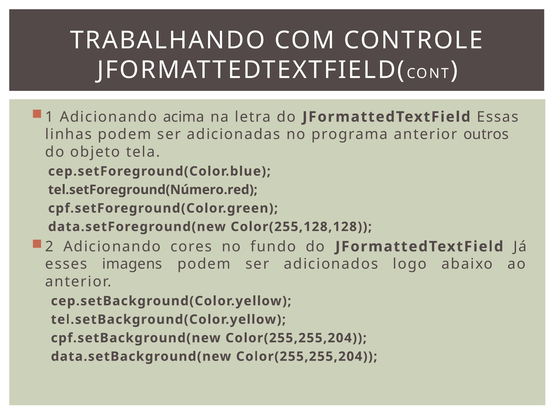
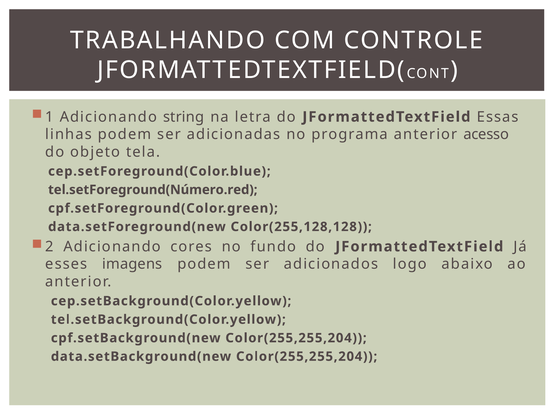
acima: acima -> string
outros: outros -> acesso
